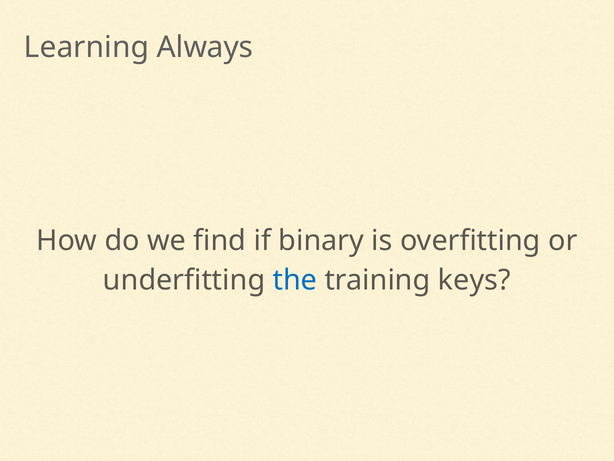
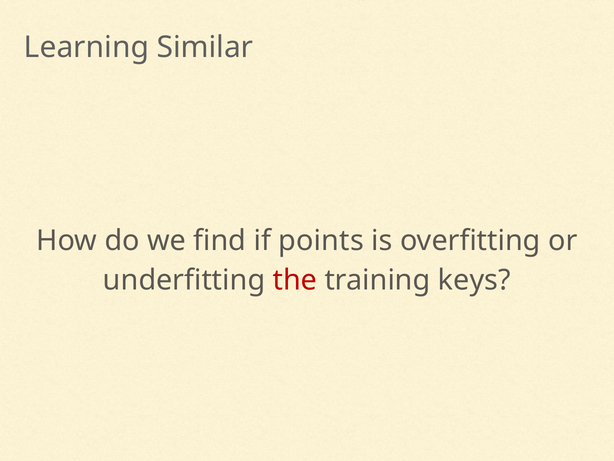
Always: Always -> Similar
binary: binary -> points
the colour: blue -> red
